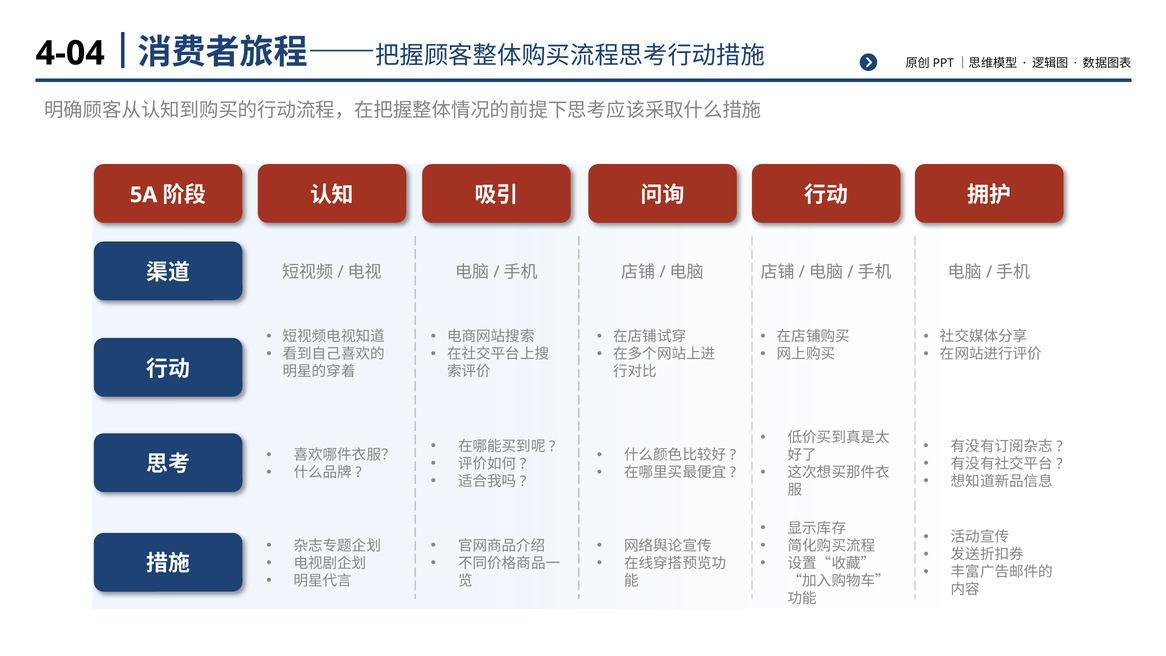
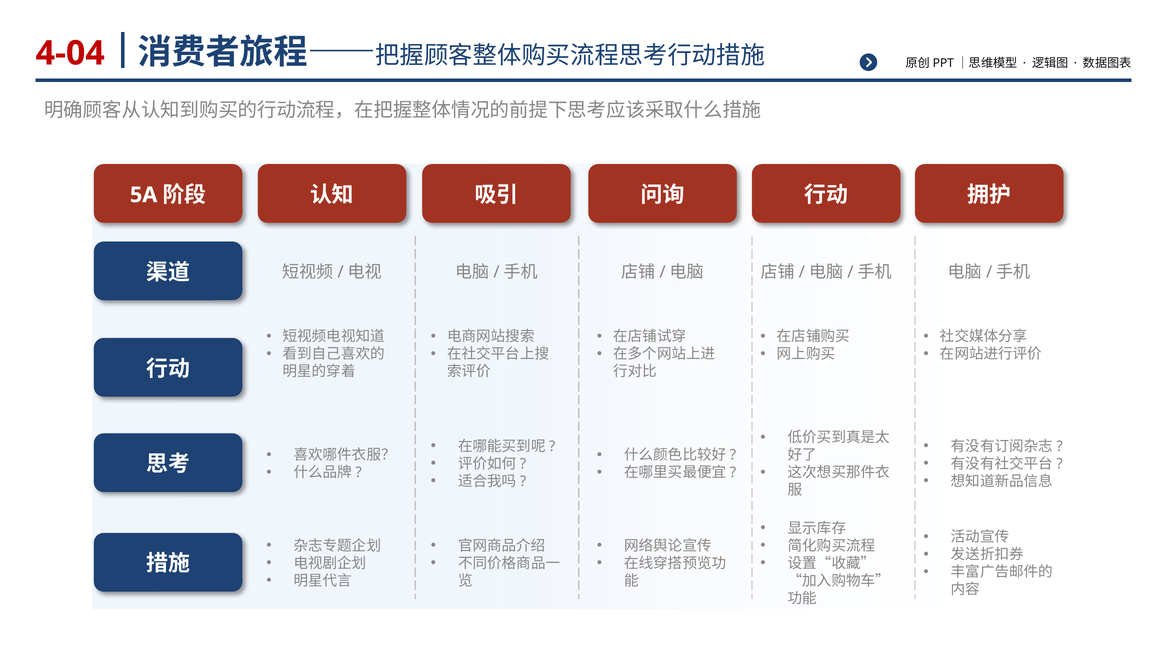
4-04 colour: black -> red
